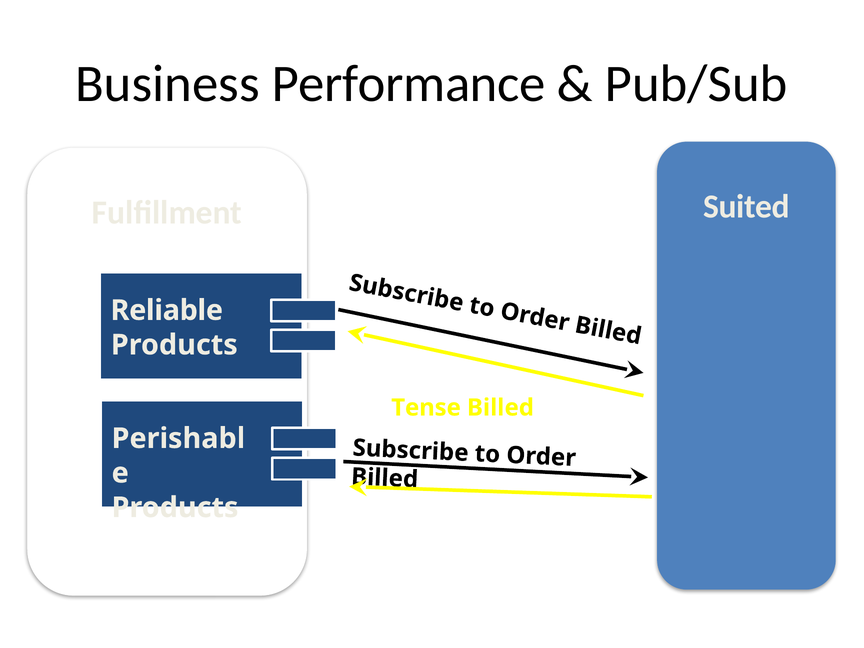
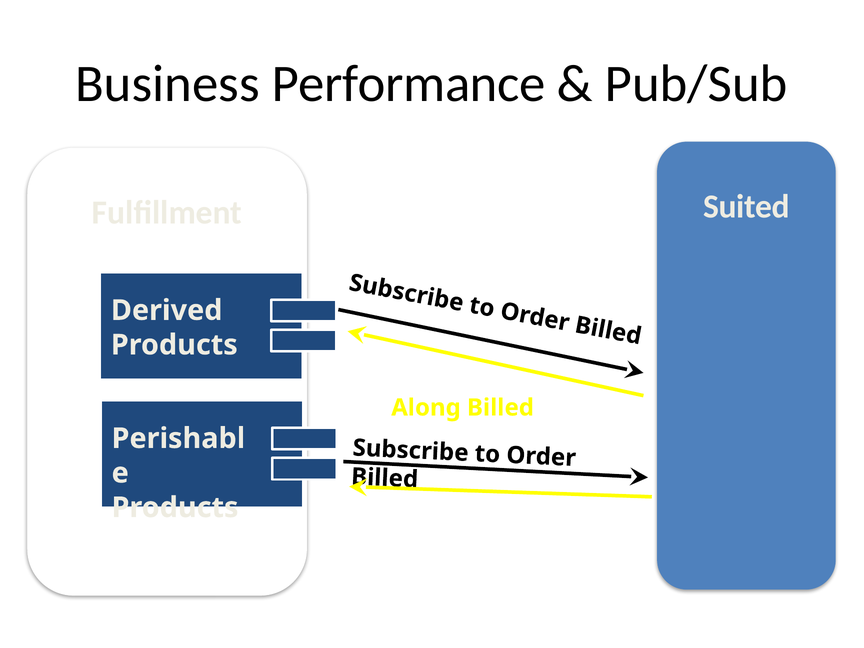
Reliable: Reliable -> Derived
Tense: Tense -> Along
